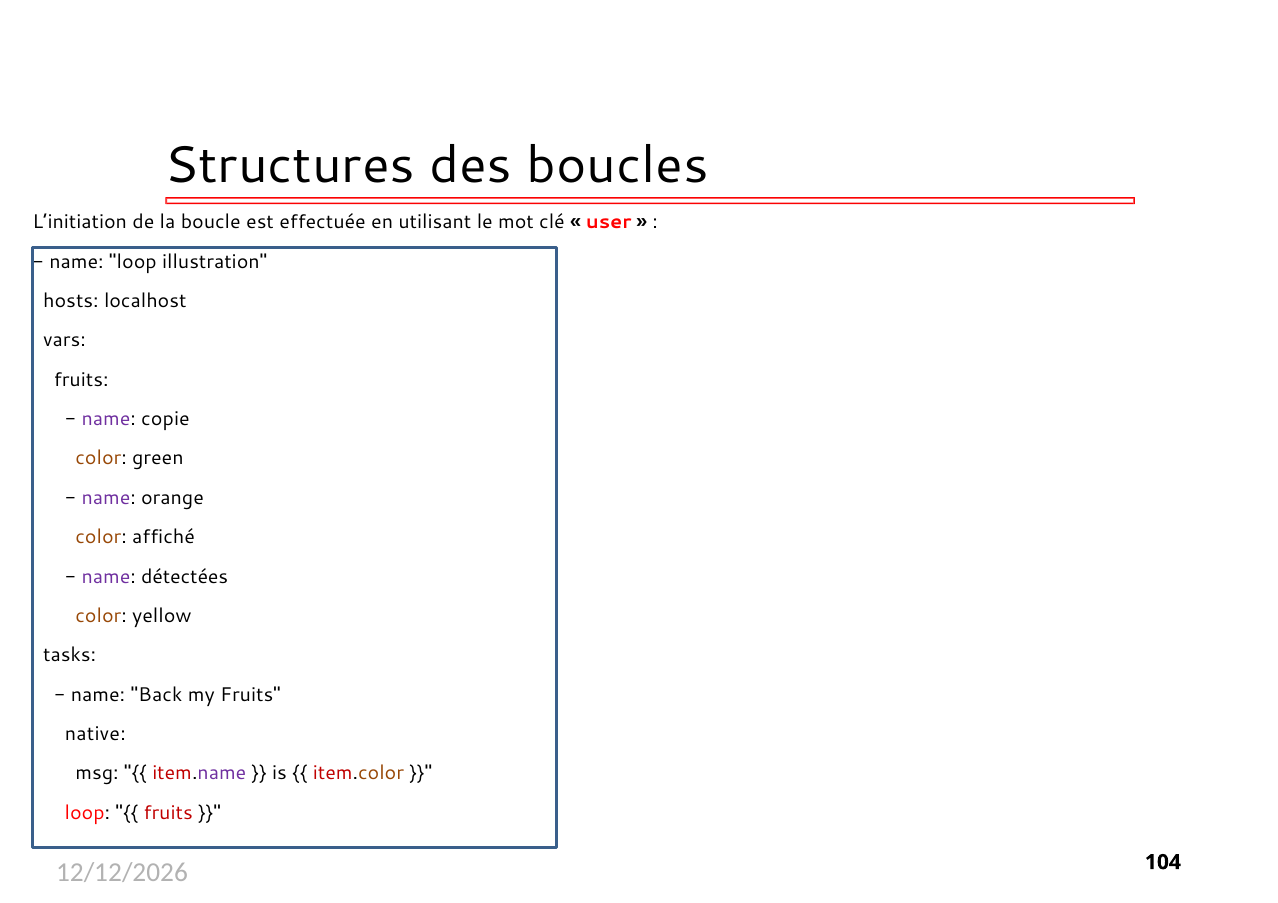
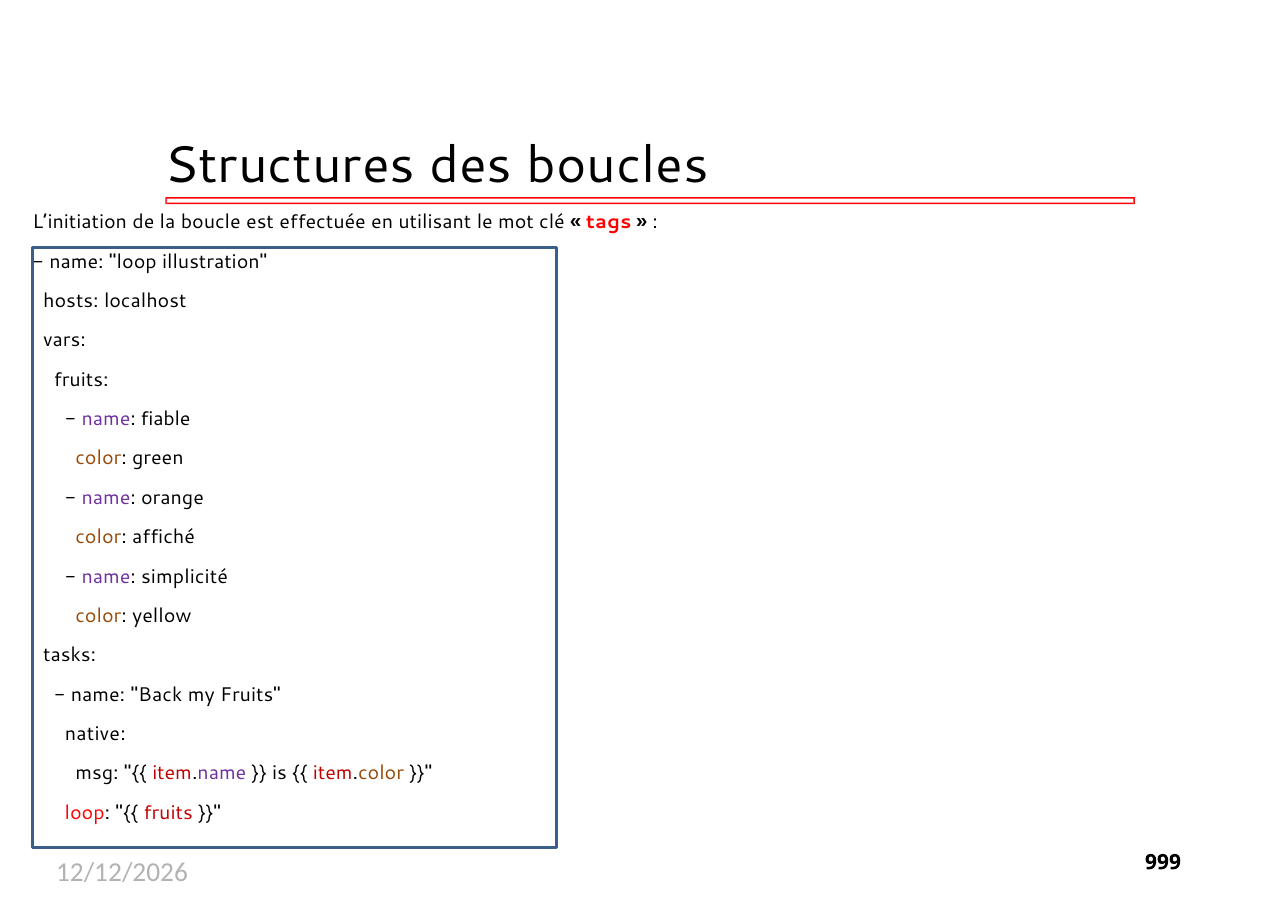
user: user -> tags
copie: copie -> fiable
détectées: détectées -> simplicité
104: 104 -> 999
